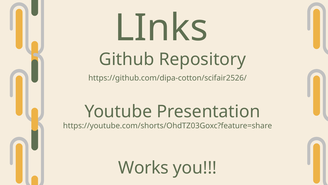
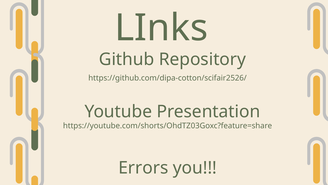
Works: Works -> Errors
